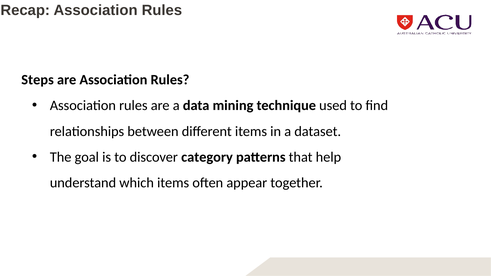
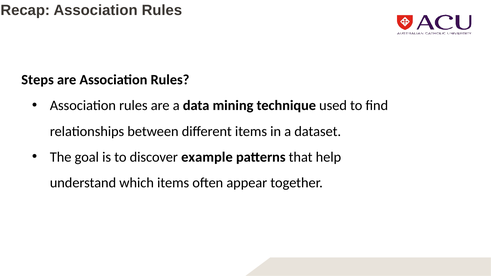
category: category -> example
